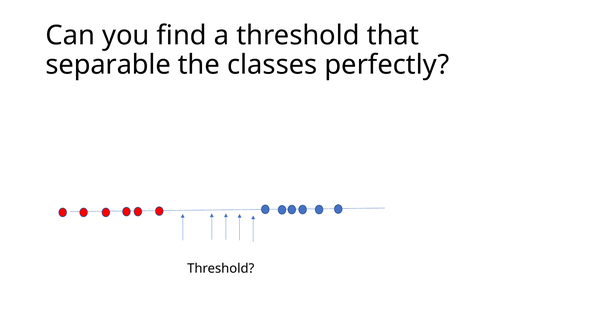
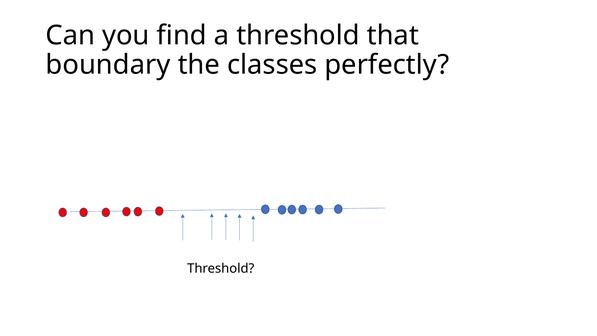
separable: separable -> boundary
